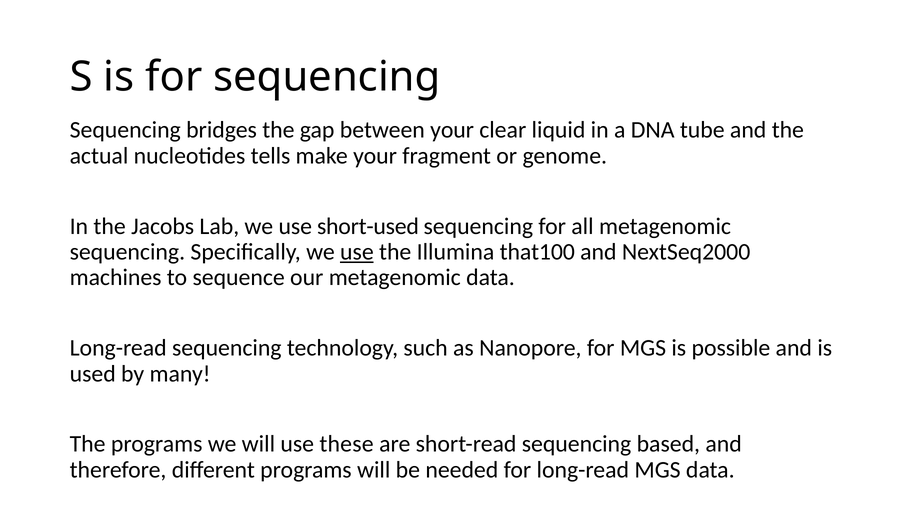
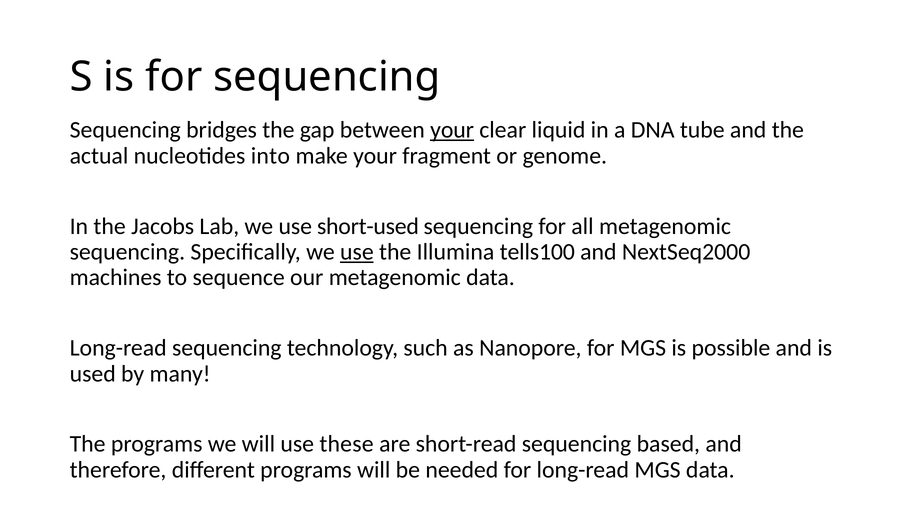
your at (452, 130) underline: none -> present
tells: tells -> into
that100: that100 -> tells100
